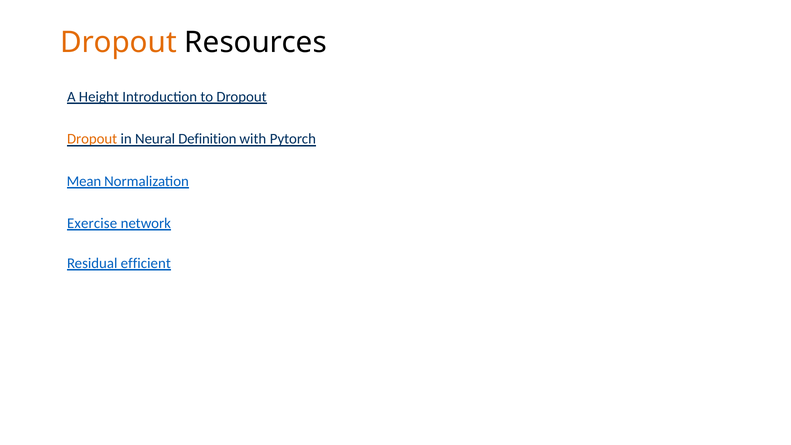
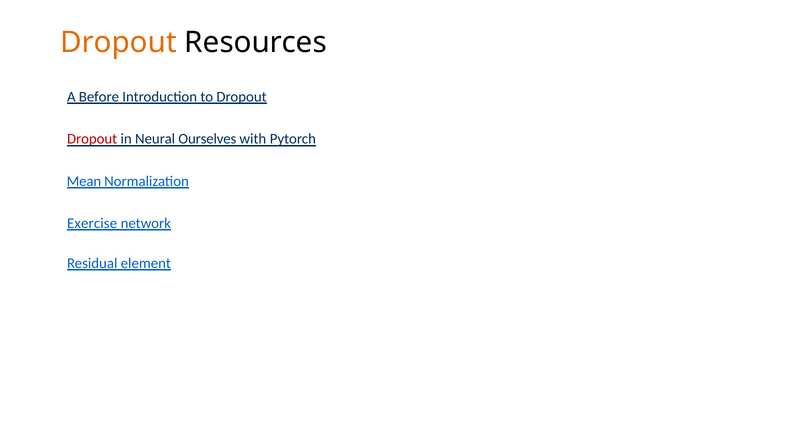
Height: Height -> Before
Dropout at (92, 139) colour: orange -> red
Definition: Definition -> Ourselves
efficient: efficient -> element
